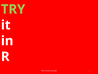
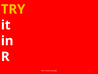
TRY colour: light green -> yellow
